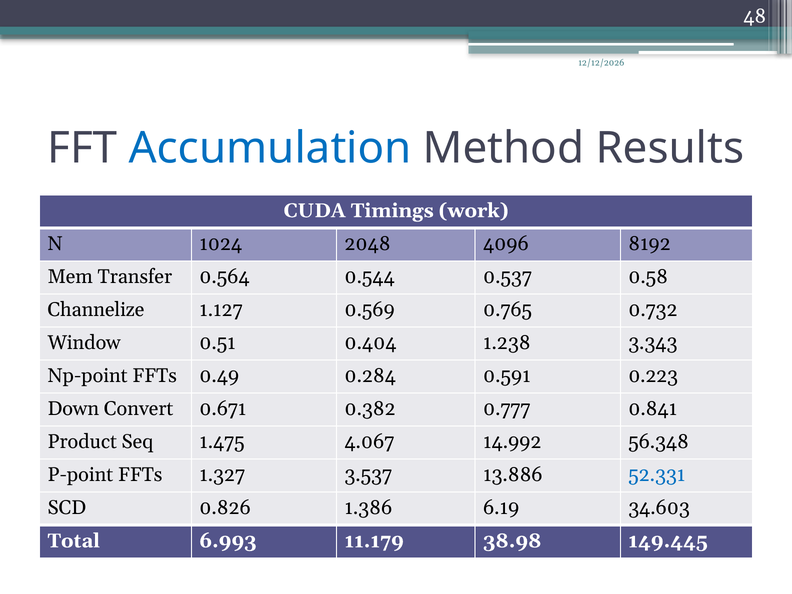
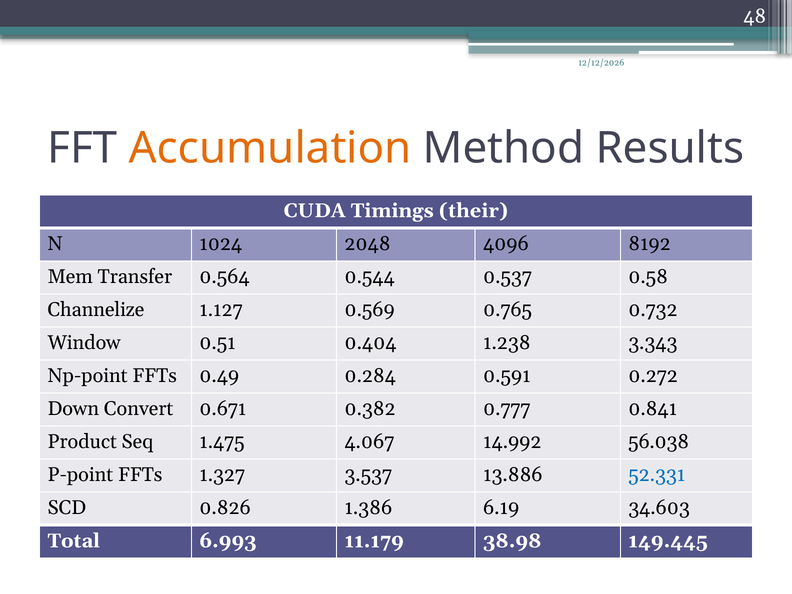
Accumulation colour: blue -> orange
work: work -> their
0.223: 0.223 -> 0.272
56.348: 56.348 -> 56.038
